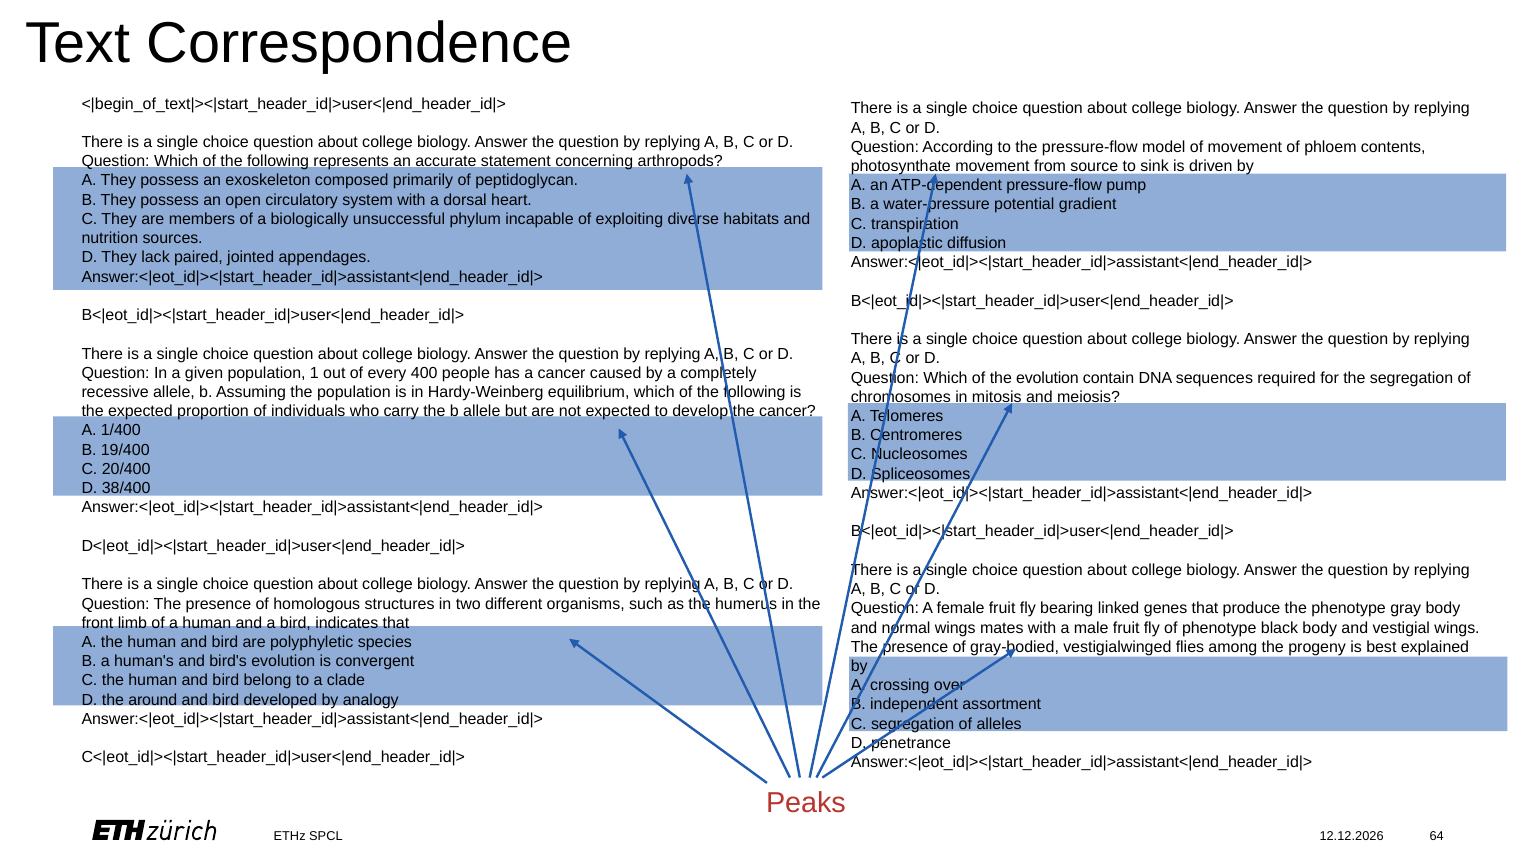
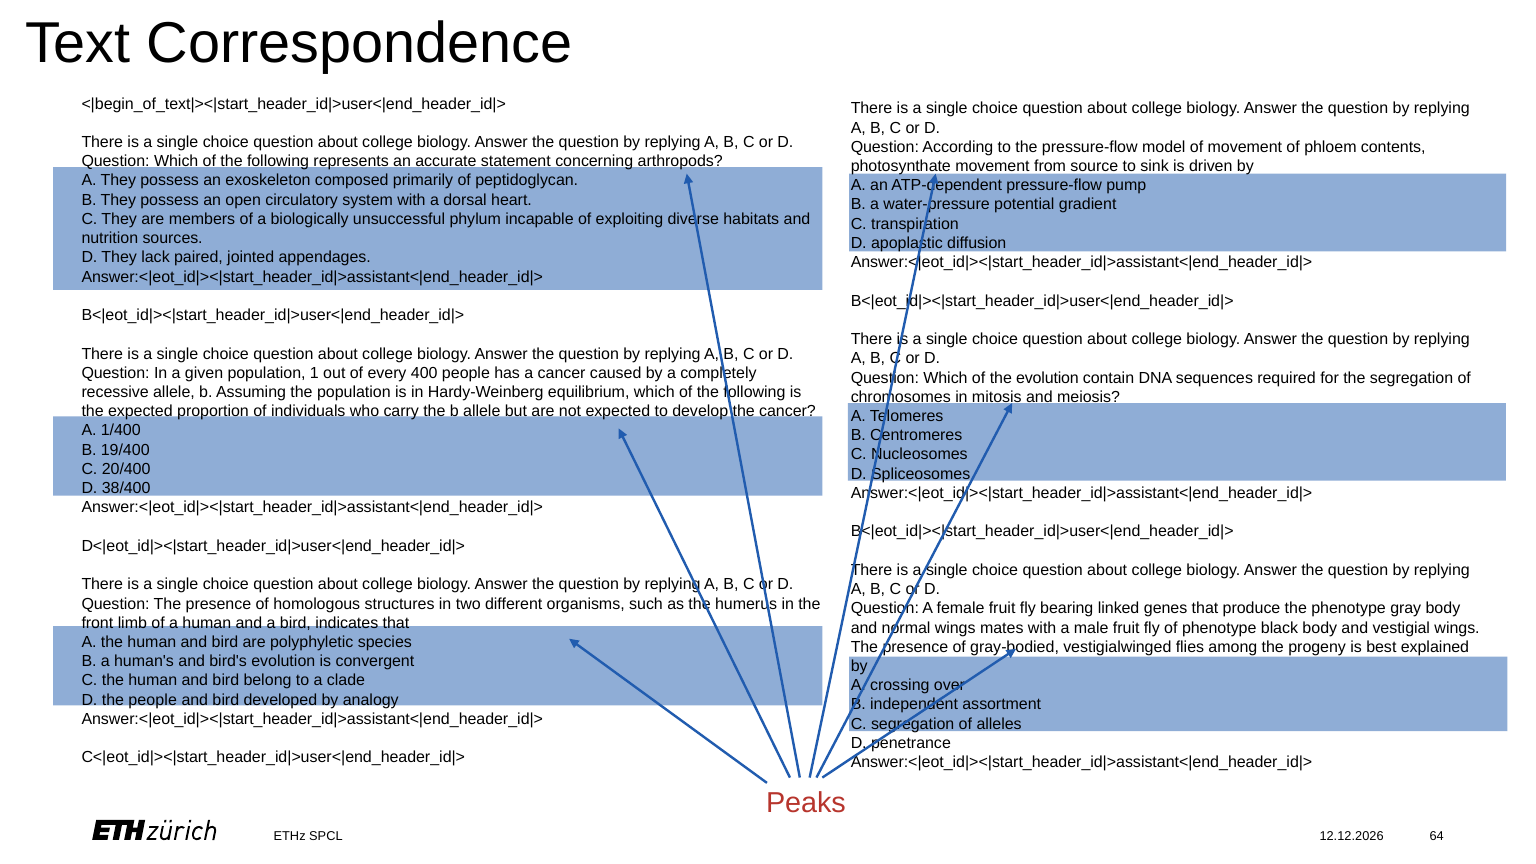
the around: around -> people
